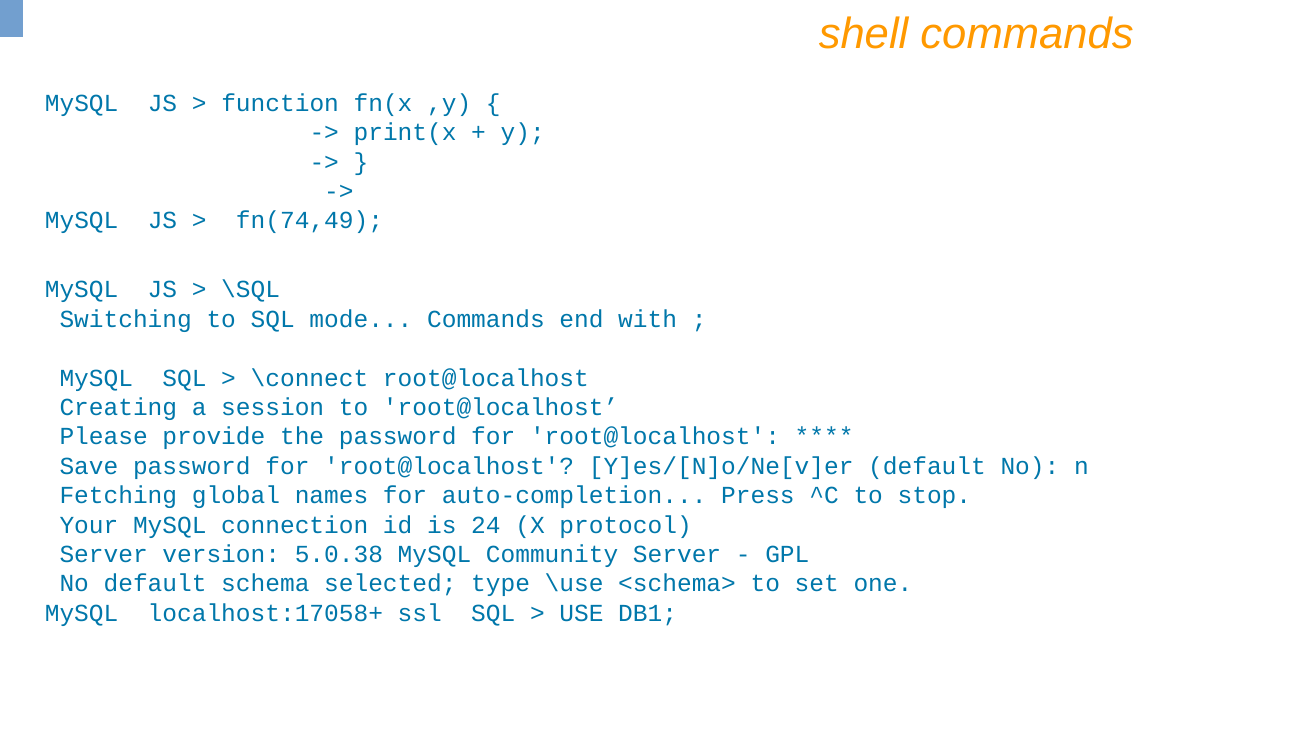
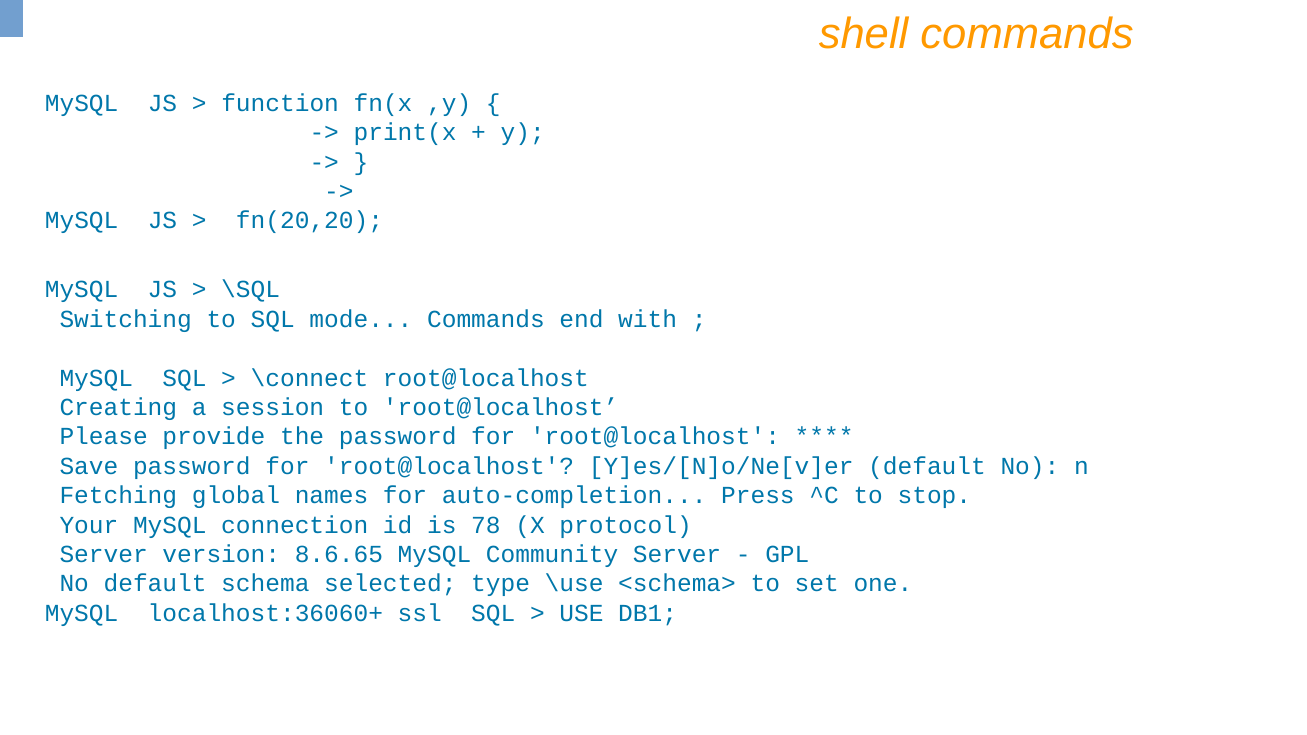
fn(74,49: fn(74,49 -> fn(20,20
24: 24 -> 78
5.0.38: 5.0.38 -> 8.6.65
localhost:17058+: localhost:17058+ -> localhost:36060+
